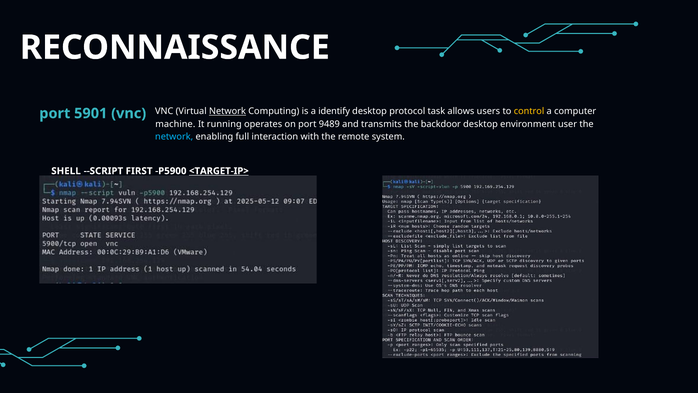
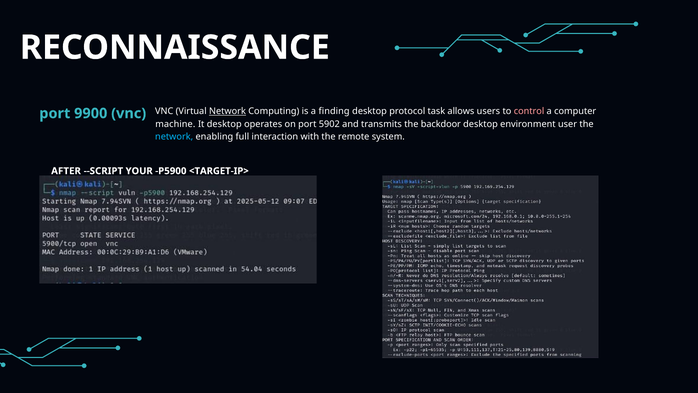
5901: 5901 -> 9900
identify: identify -> finding
control colour: yellow -> pink
It running: running -> desktop
9489: 9489 -> 5902
SHELL: SHELL -> AFTER
FIRST: FIRST -> YOUR
<TARGET-IP> underline: present -> none
